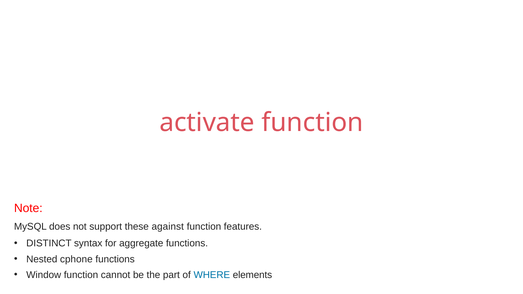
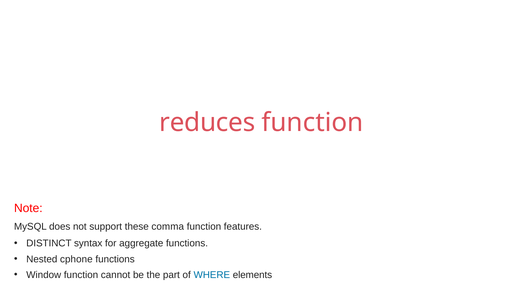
activate: activate -> reduces
against: against -> comma
